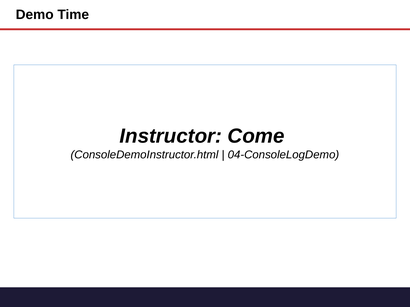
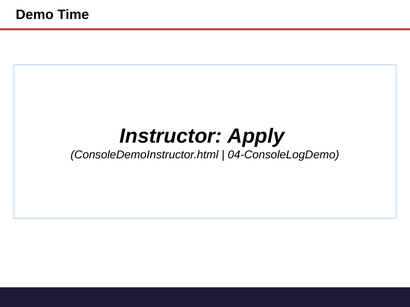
Come: Come -> Apply
